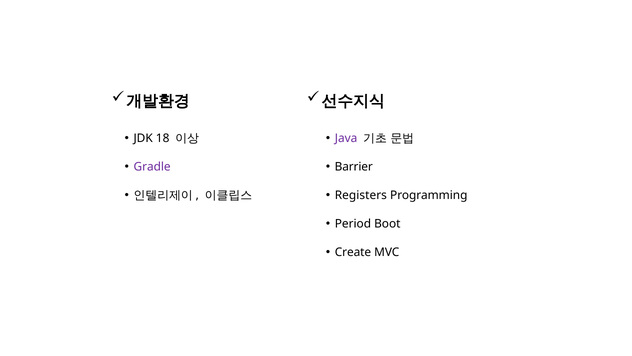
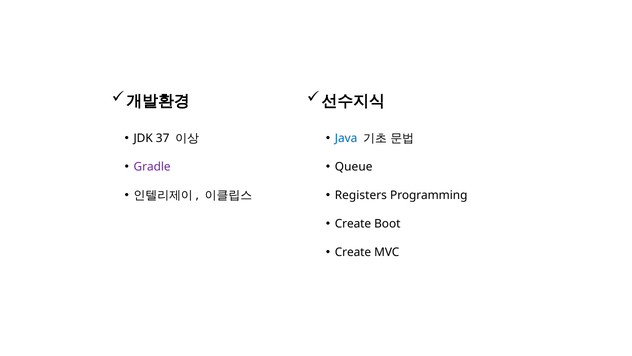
18: 18 -> 37
Java colour: purple -> blue
Barrier: Barrier -> Queue
Period at (353, 223): Period -> Create
